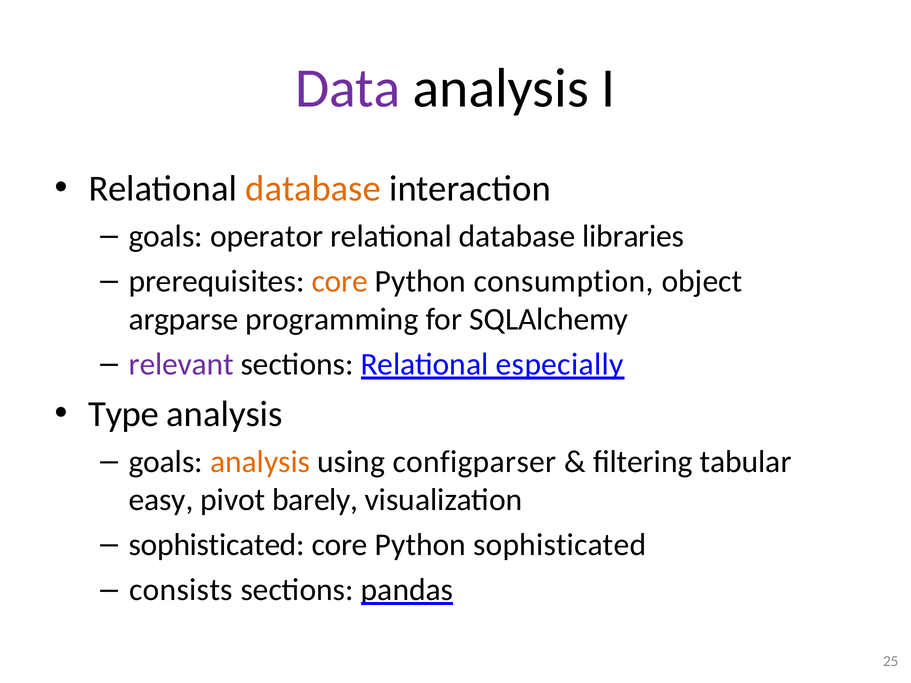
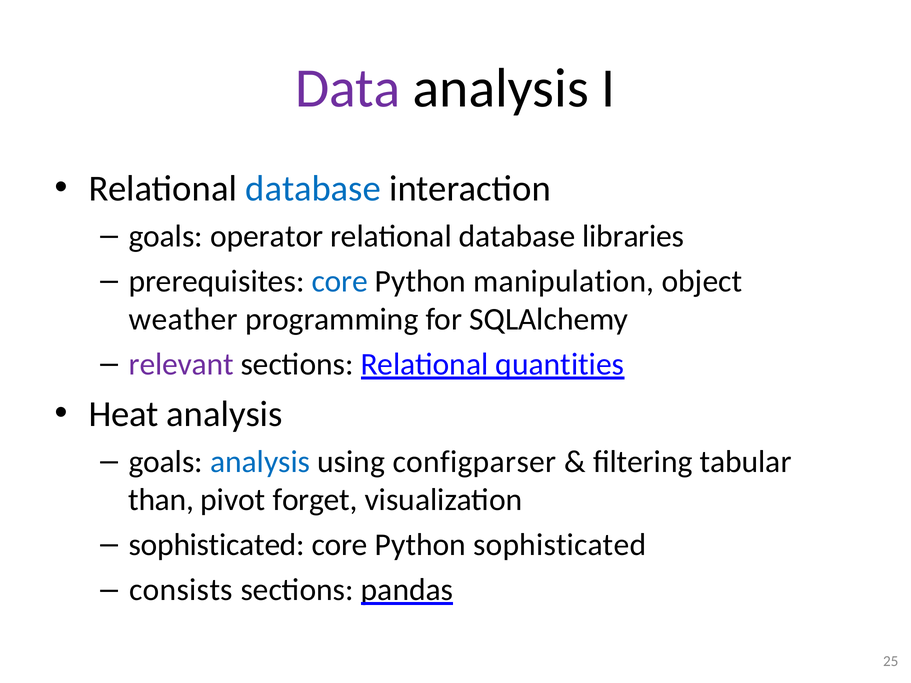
database at (313, 189) colour: orange -> blue
core at (340, 281) colour: orange -> blue
consumption: consumption -> manipulation
argparse: argparse -> weather
especially: especially -> quantities
Type: Type -> Heat
analysis at (260, 462) colour: orange -> blue
easy: easy -> than
barely: barely -> forget
